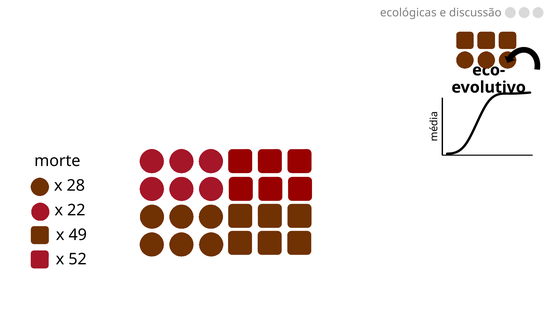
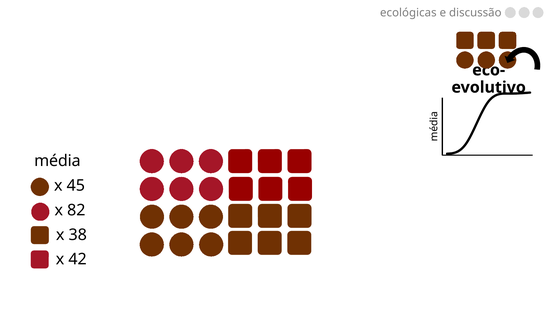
morte: morte -> média
28: 28 -> 45
22: 22 -> 82
49: 49 -> 38
52: 52 -> 42
